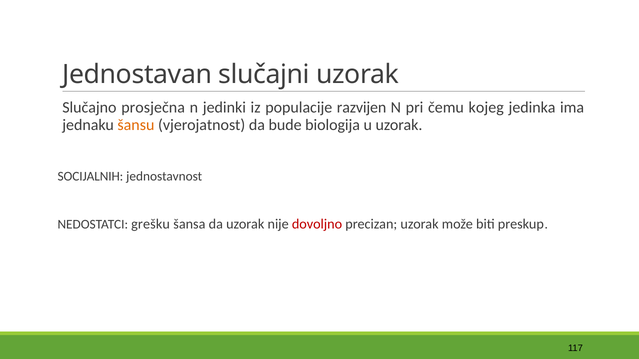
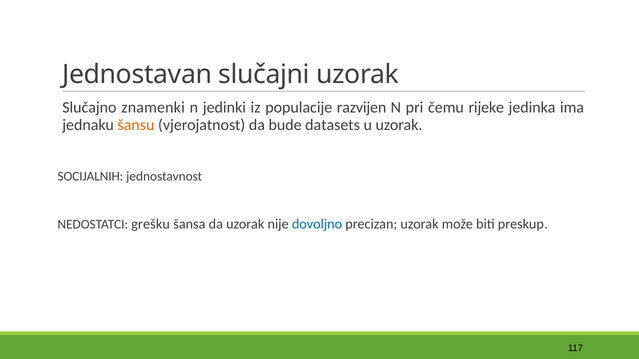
prosječna: prosječna -> znamenki
kojeg: kojeg -> rijeke
biologija: biologija -> datasets
dovoljno colour: red -> blue
